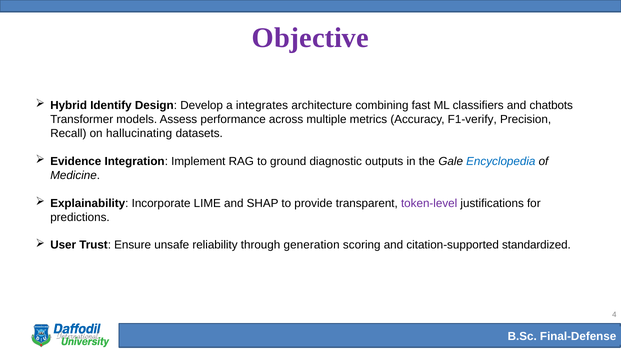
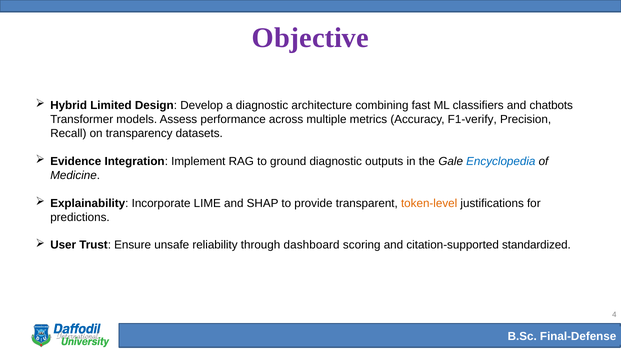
Identify: Identify -> Limited
a integrates: integrates -> diagnostic
hallucinating: hallucinating -> transparency
token-level colour: purple -> orange
generation: generation -> dashboard
